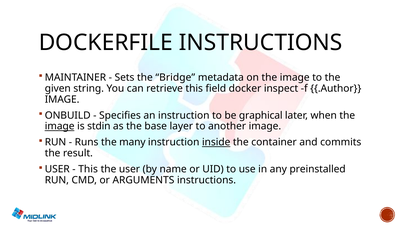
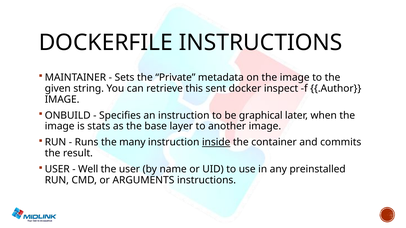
Bridge: Bridge -> Private
field: field -> sent
image at (60, 126) underline: present -> none
stdin: stdin -> stats
This at (88, 170): This -> Well
